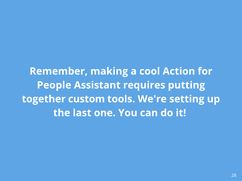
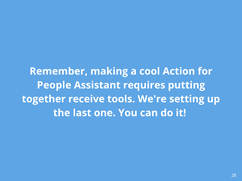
custom: custom -> receive
